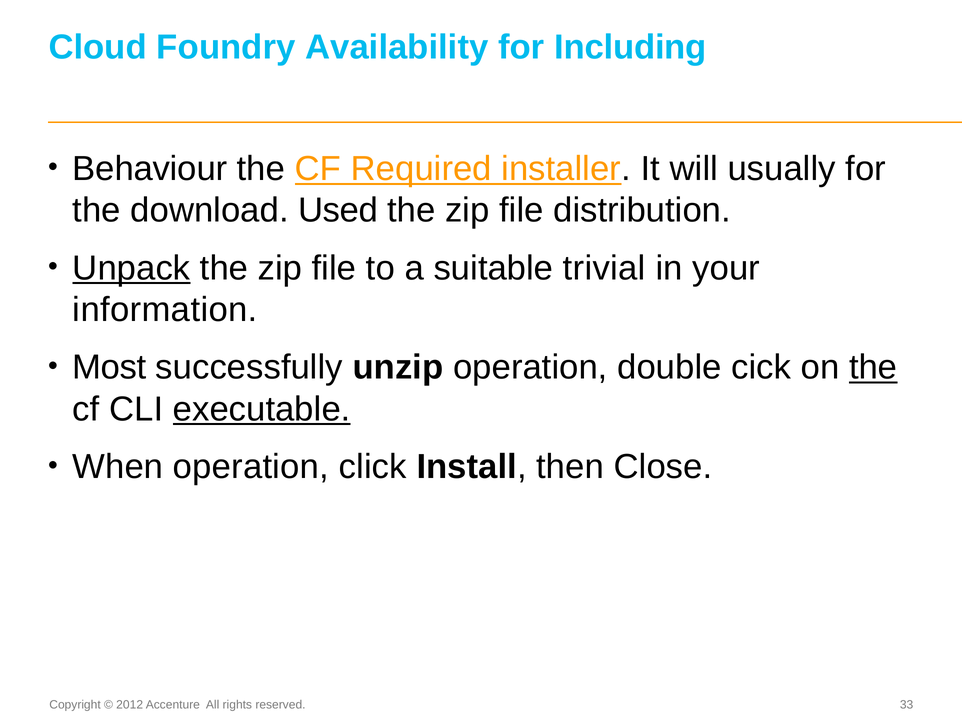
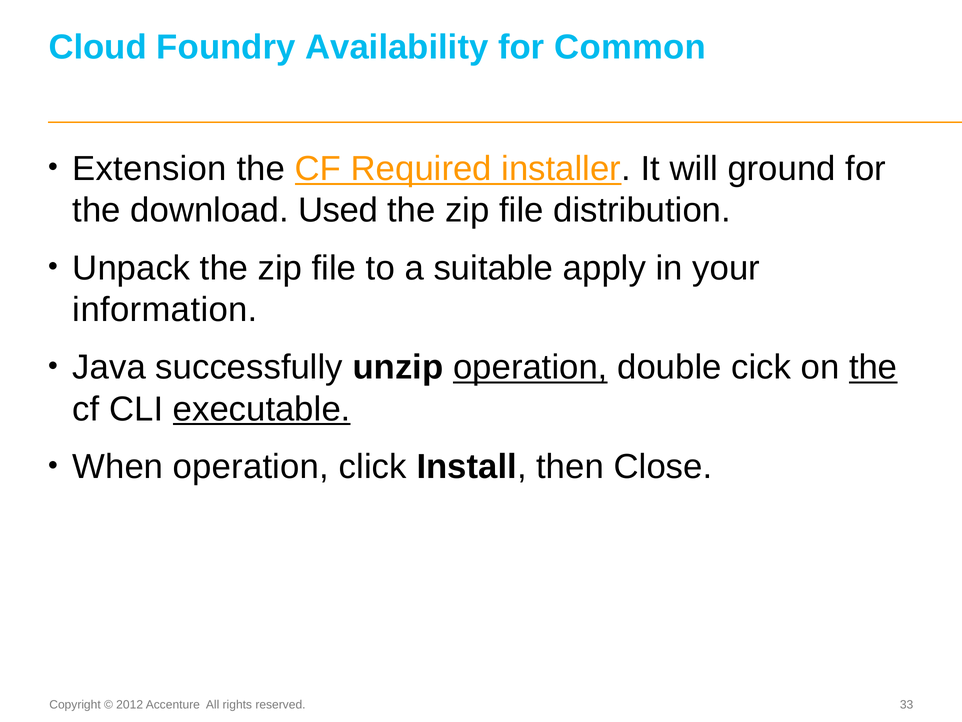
Including: Including -> Common
Behaviour: Behaviour -> Extension
usually: usually -> ground
Unpack underline: present -> none
trivial: trivial -> apply
Most: Most -> Java
operation at (530, 367) underline: none -> present
